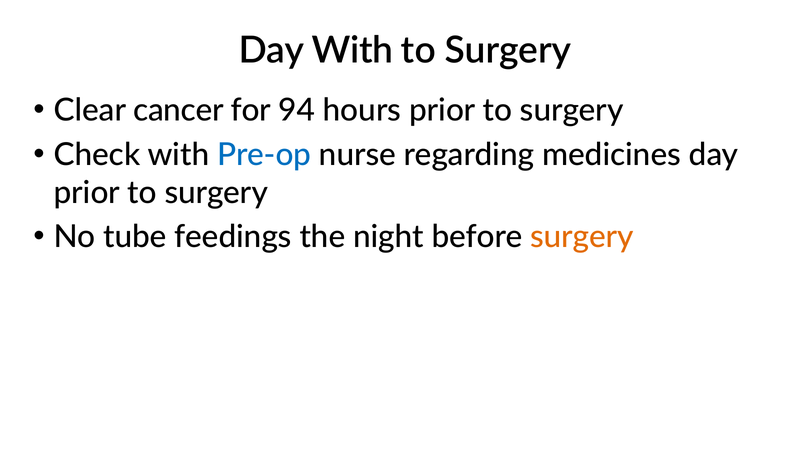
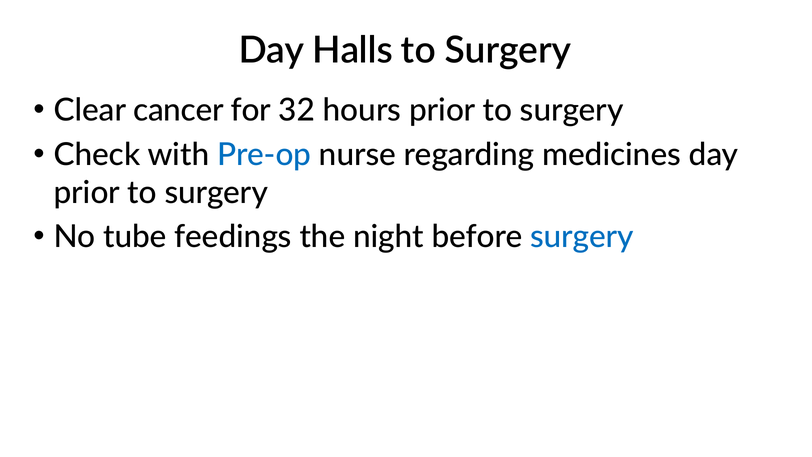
Day With: With -> Halls
94: 94 -> 32
surgery at (582, 237) colour: orange -> blue
